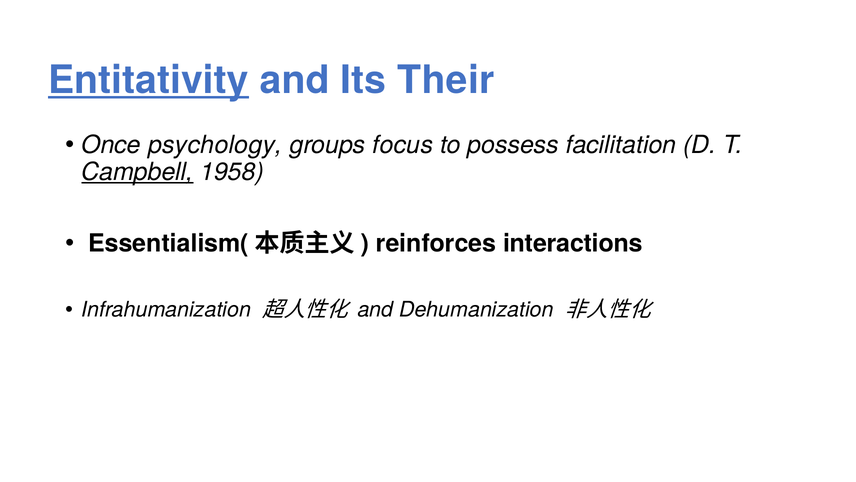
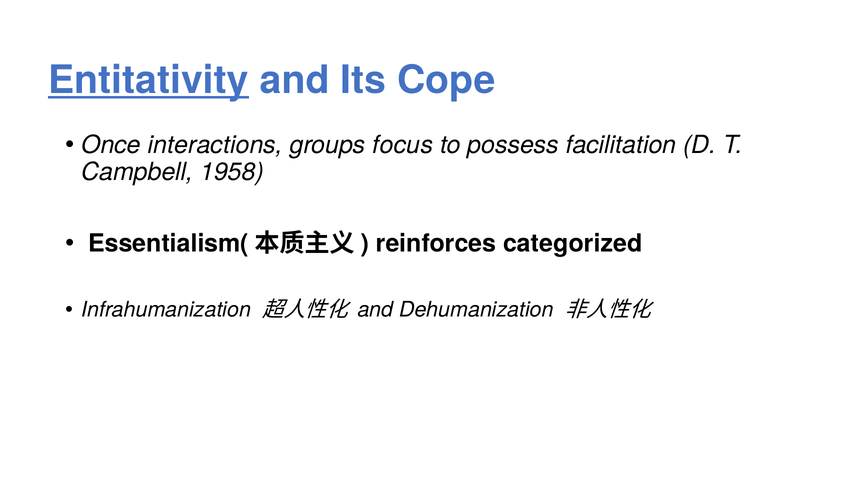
Their: Their -> Cope
psychology: psychology -> interactions
Campbell underline: present -> none
interactions: interactions -> categorized
